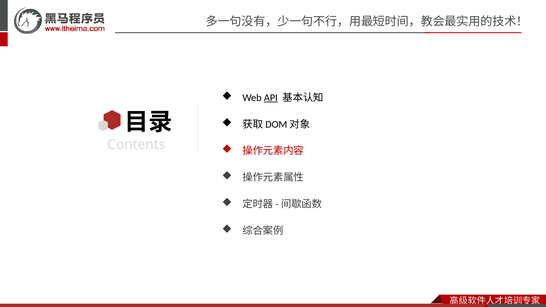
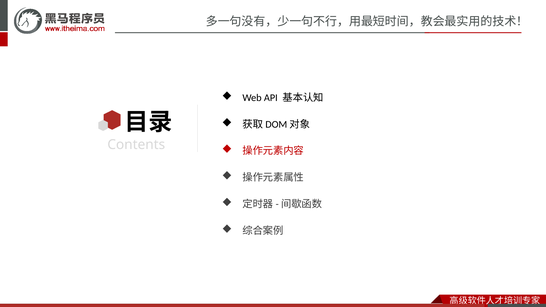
API underline: present -> none
